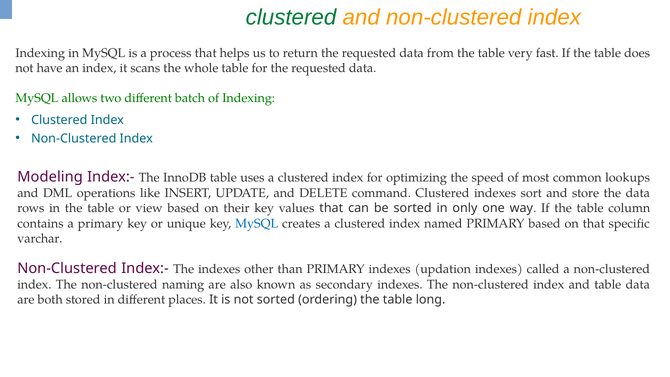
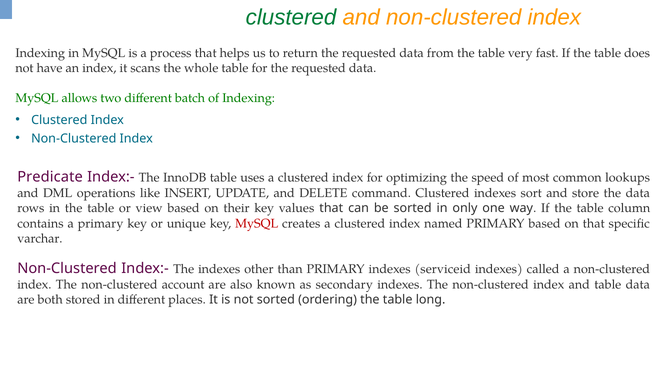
Modeling: Modeling -> Predicate
MySQL at (257, 223) colour: blue -> red
updation: updation -> serviceid
naming: naming -> account
